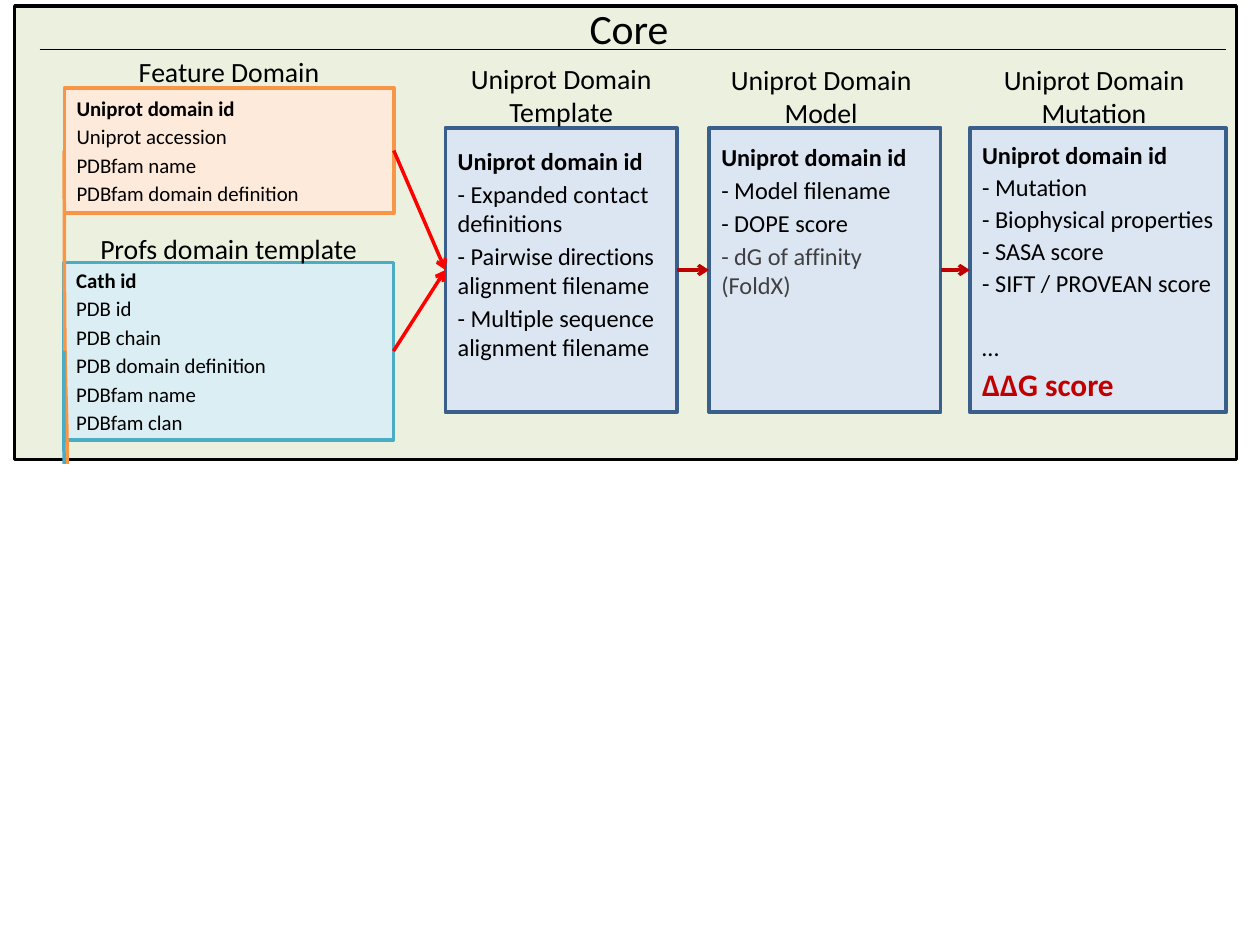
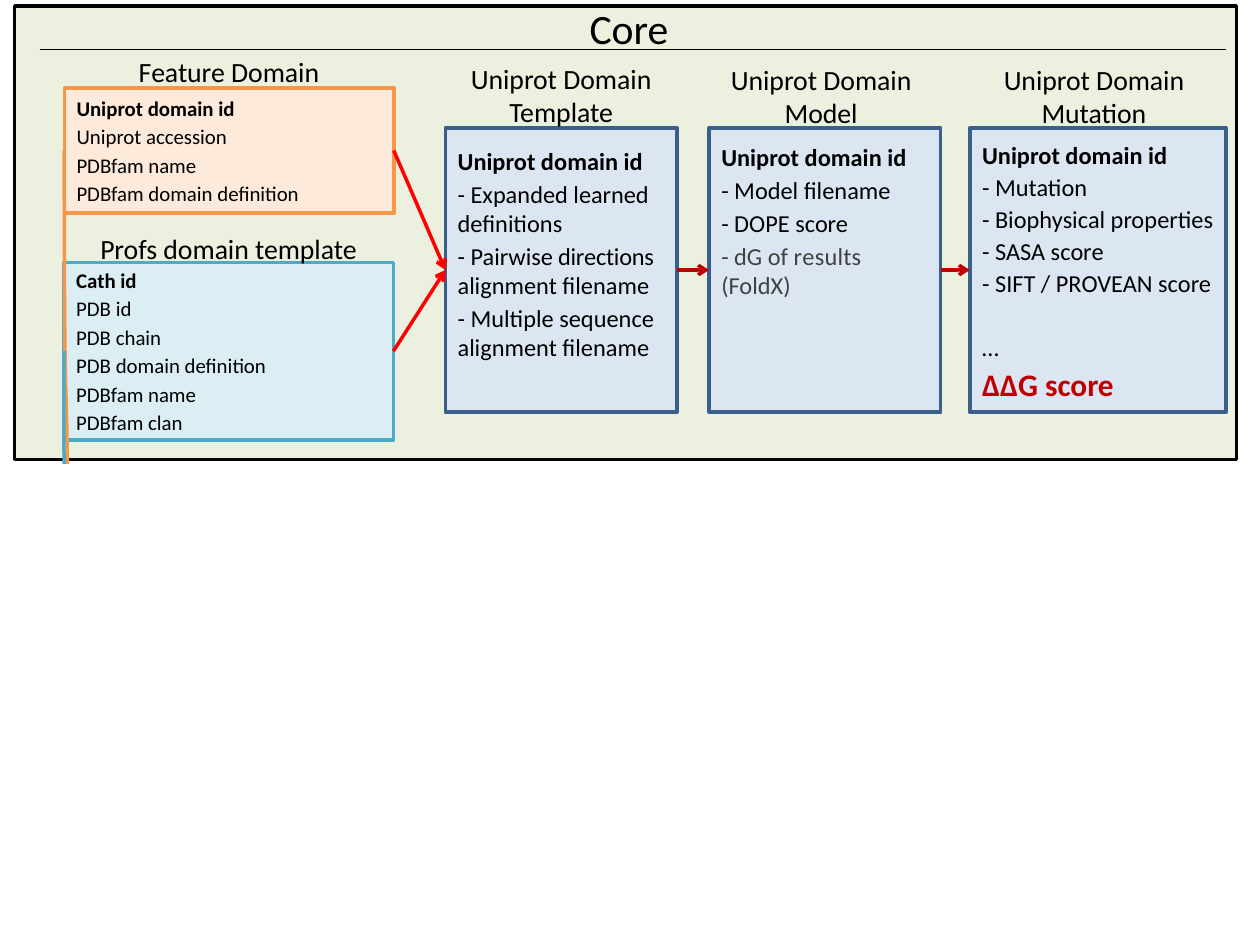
Expanded contact: contact -> learned
affinity: affinity -> results
